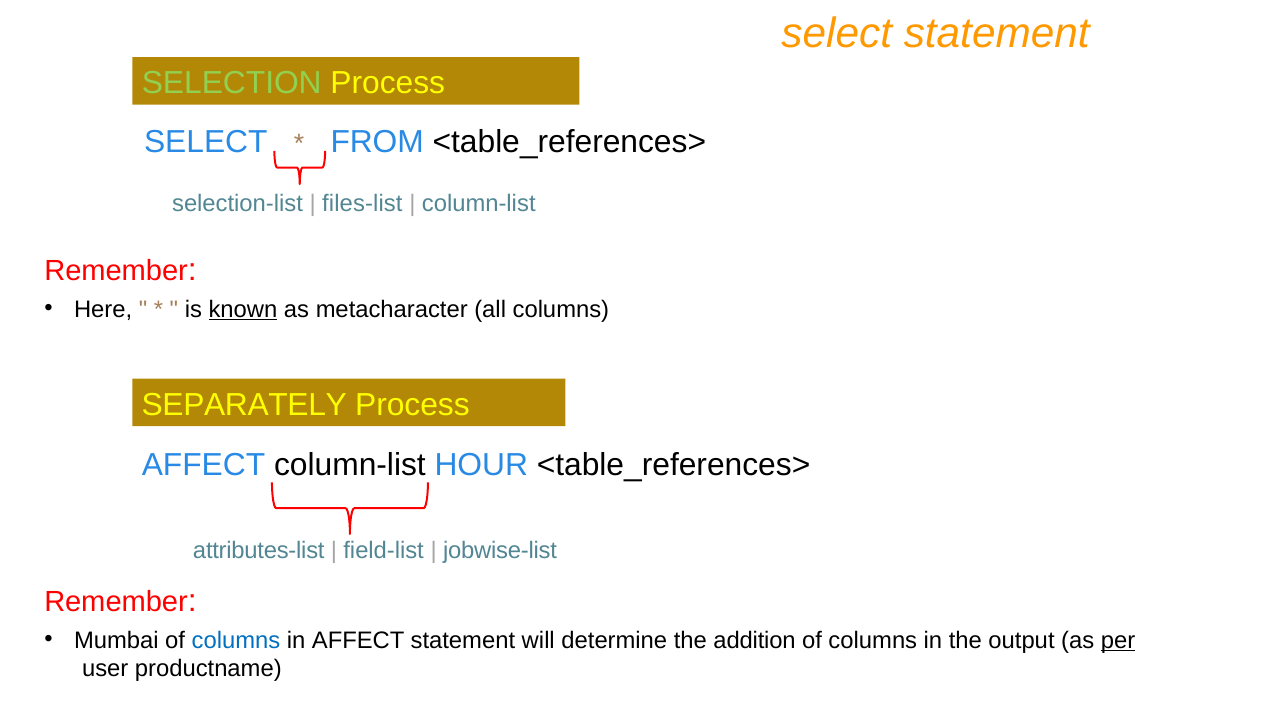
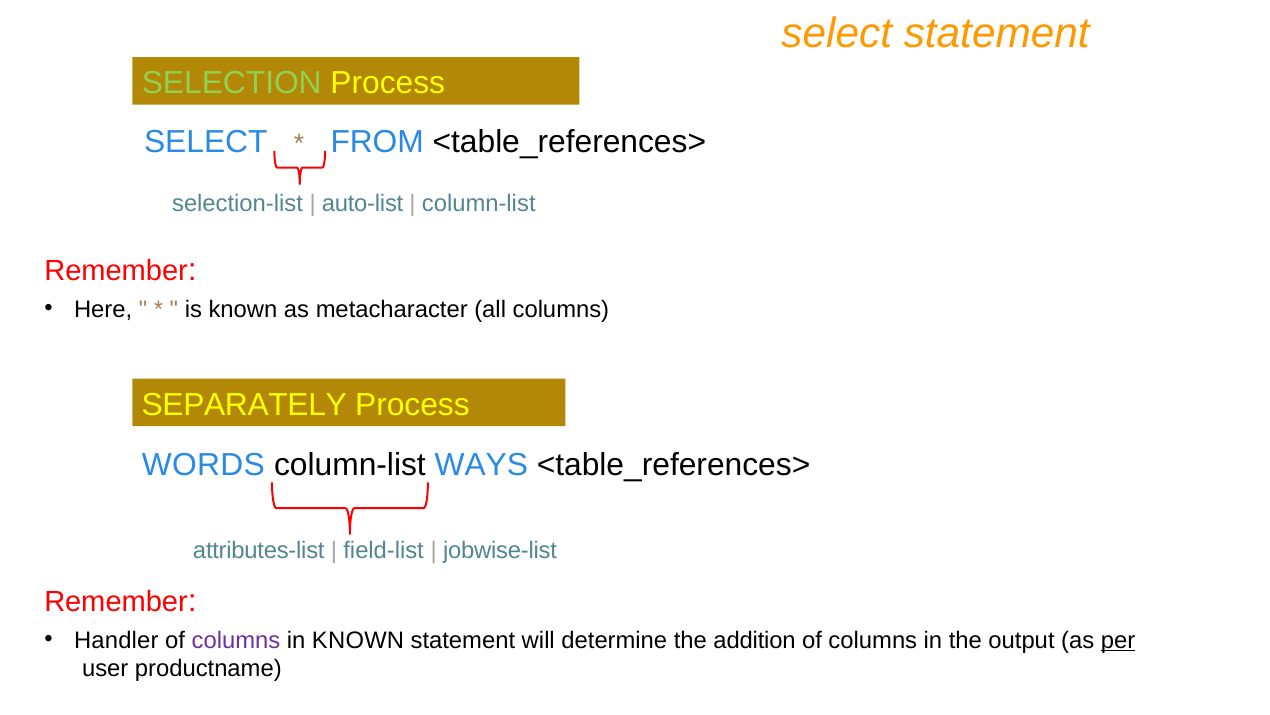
files-list: files-list -> auto-list
known at (243, 309) underline: present -> none
AFFECT at (204, 464): AFFECT -> WORDS
HOUR: HOUR -> WAYS
Mumbai: Mumbai -> Handler
columns at (236, 640) colour: blue -> purple
in AFFECT: AFFECT -> KNOWN
